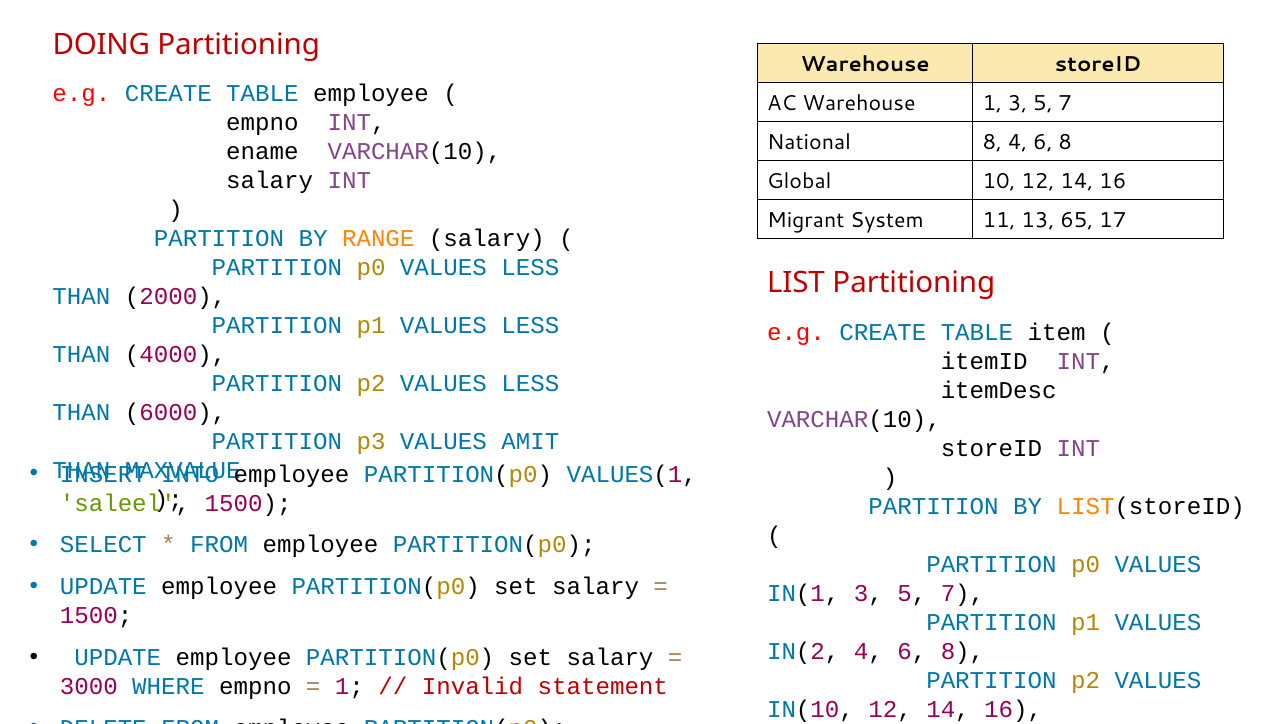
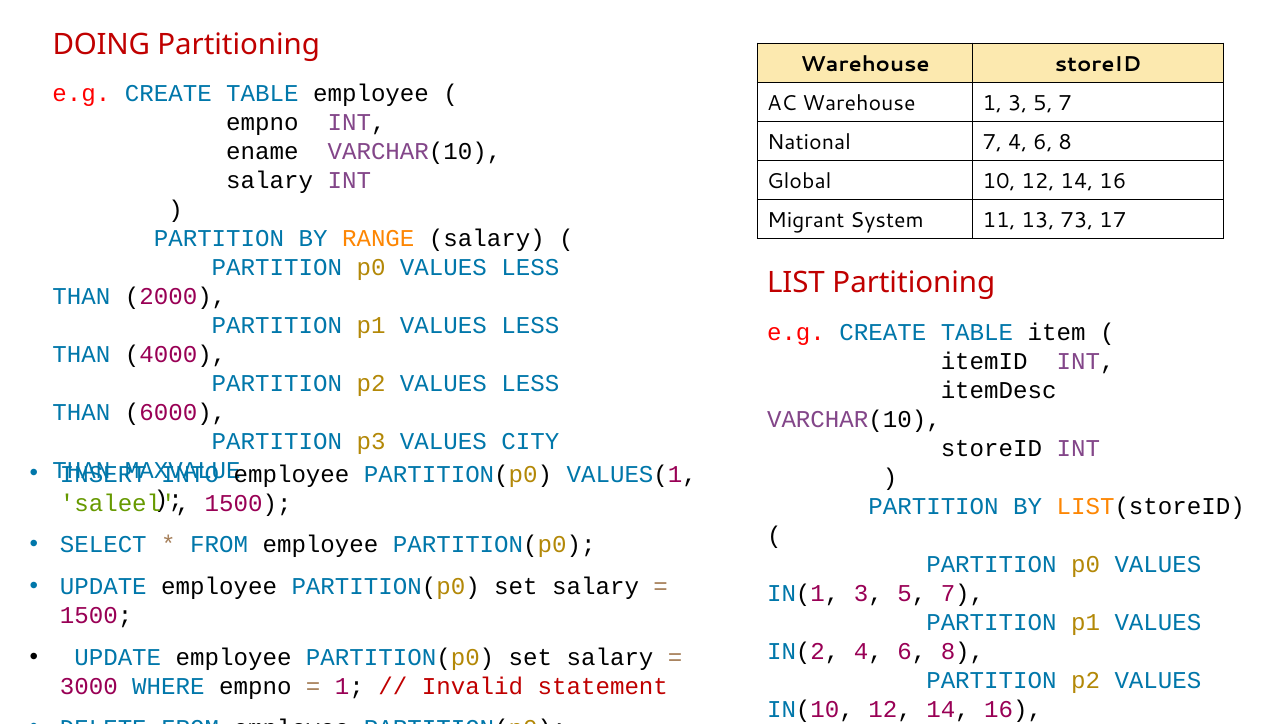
National 8: 8 -> 7
65: 65 -> 73
AMIT: AMIT -> CITY
